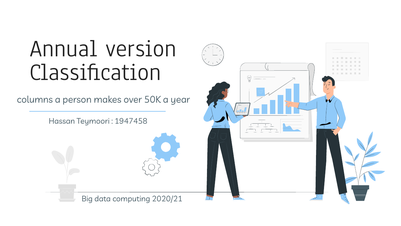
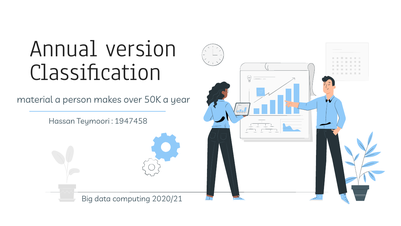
columns: columns -> material
